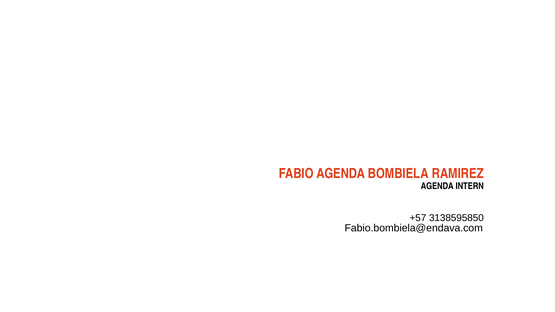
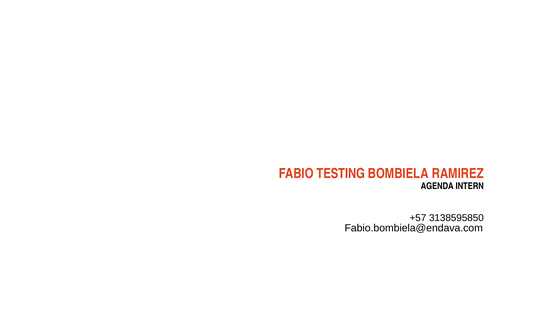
FABIO AGENDA: AGENDA -> TESTING
